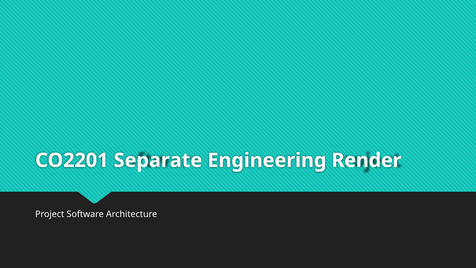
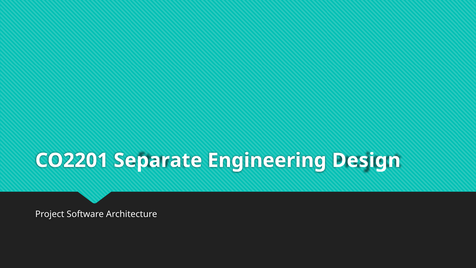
Render: Render -> Design
